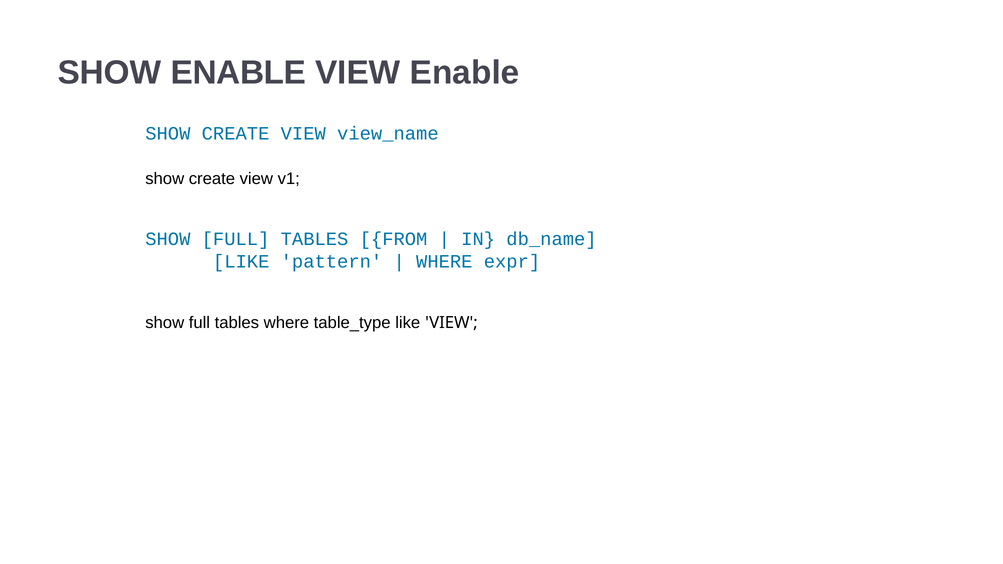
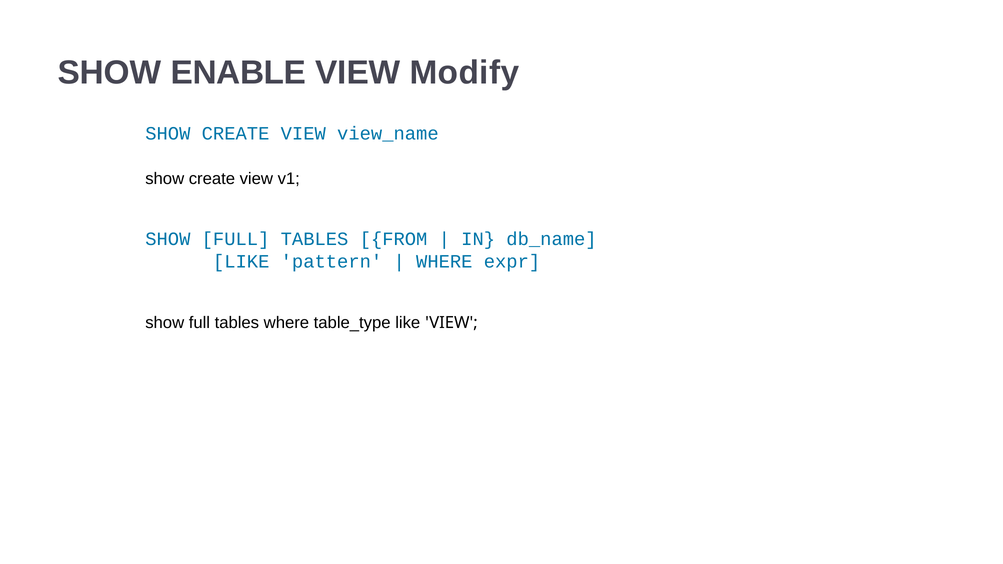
VIEW Enable: Enable -> Modify
